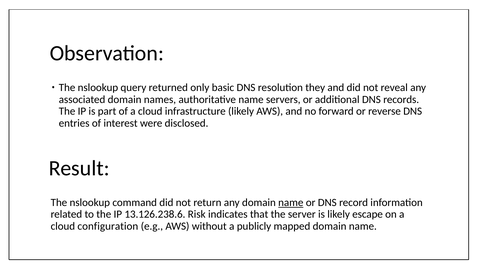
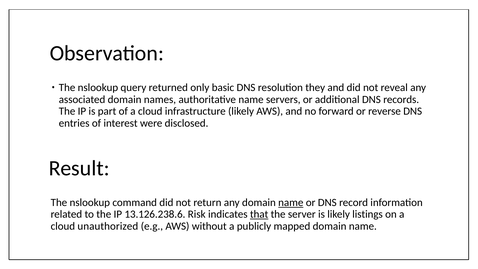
that underline: none -> present
escape: escape -> listings
configuration: configuration -> unauthorized
